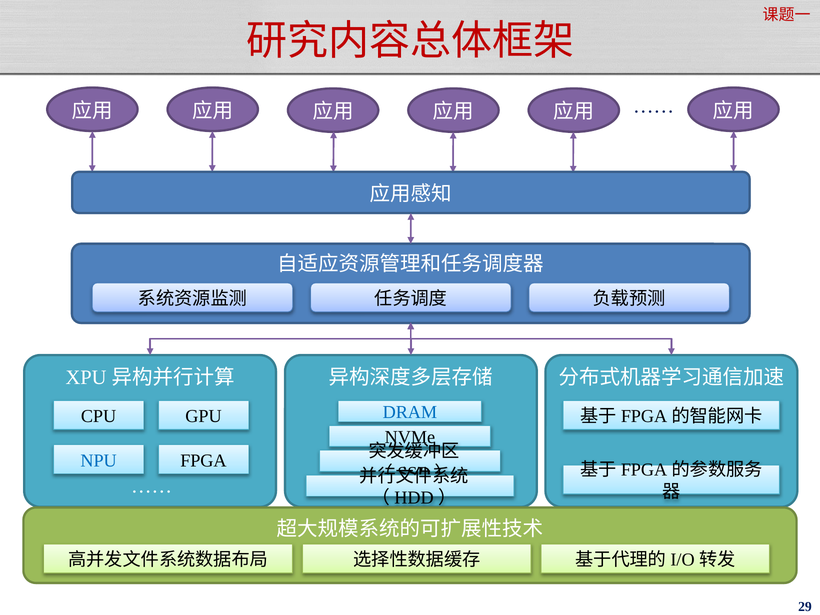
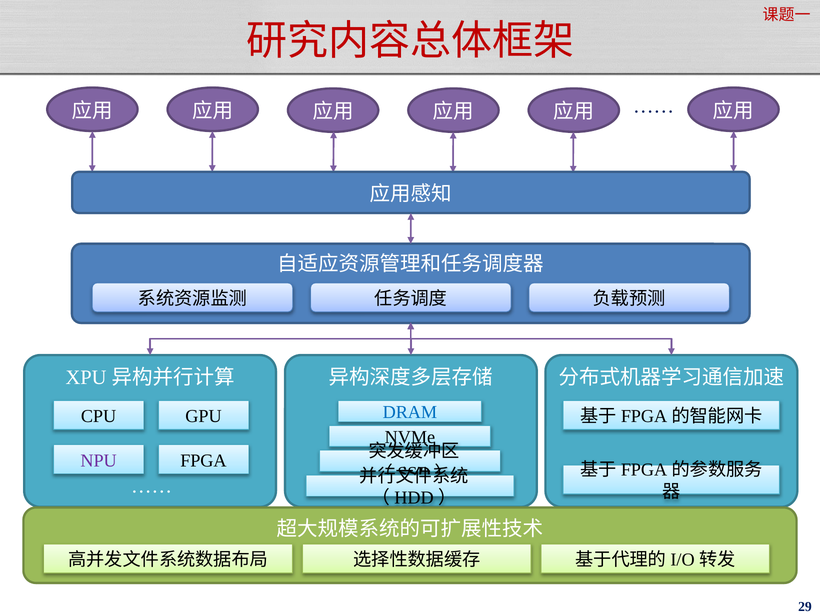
NPU colour: blue -> purple
